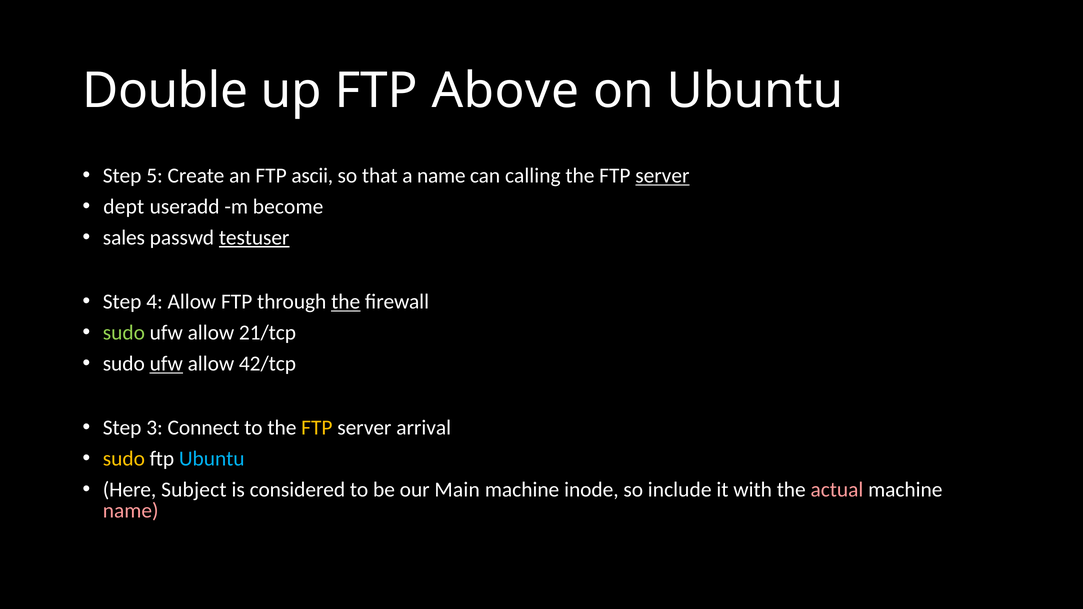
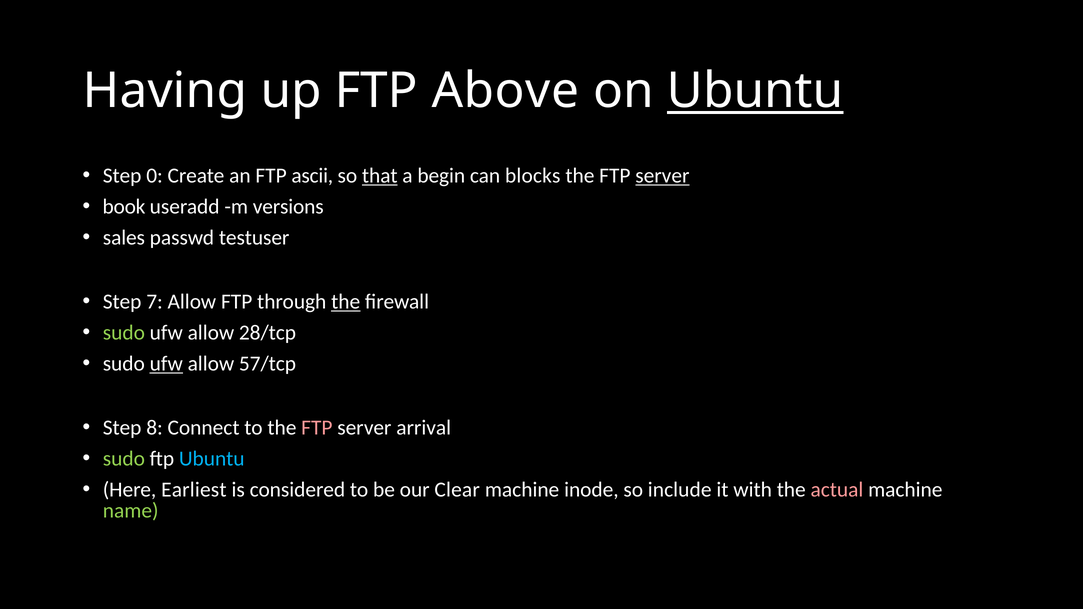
Double: Double -> Having
Ubuntu at (755, 91) underline: none -> present
5: 5 -> 0
that underline: none -> present
a name: name -> begin
calling: calling -> blocks
dept: dept -> book
become: become -> versions
testuser underline: present -> none
4: 4 -> 7
21/tcp: 21/tcp -> 28/tcp
42/tcp: 42/tcp -> 57/tcp
3: 3 -> 8
FTP at (317, 428) colour: yellow -> pink
sudo at (124, 459) colour: yellow -> light green
Subject: Subject -> Earliest
Main: Main -> Clear
name at (131, 511) colour: pink -> light green
